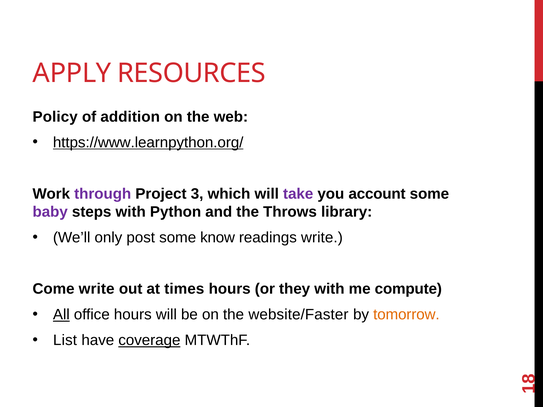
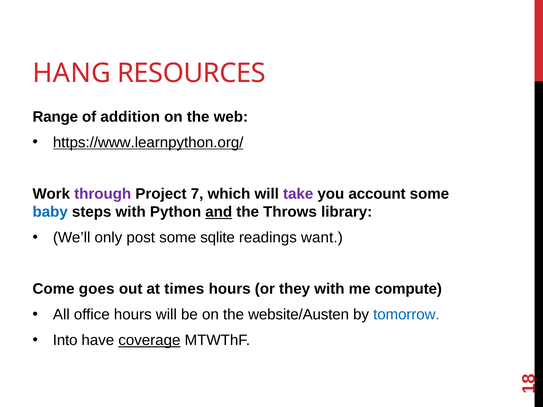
APPLY: APPLY -> HANG
Policy: Policy -> Range
3: 3 -> 7
baby colour: purple -> blue
and underline: none -> present
know: know -> sqlite
readings write: write -> want
Come write: write -> goes
All underline: present -> none
website/Faster: website/Faster -> website/Austen
tomorrow colour: orange -> blue
List: List -> Into
